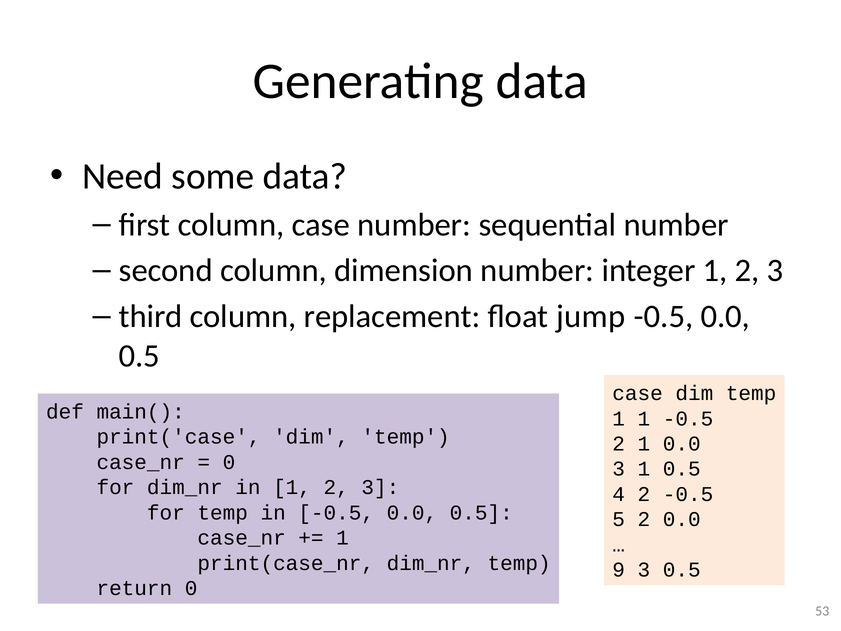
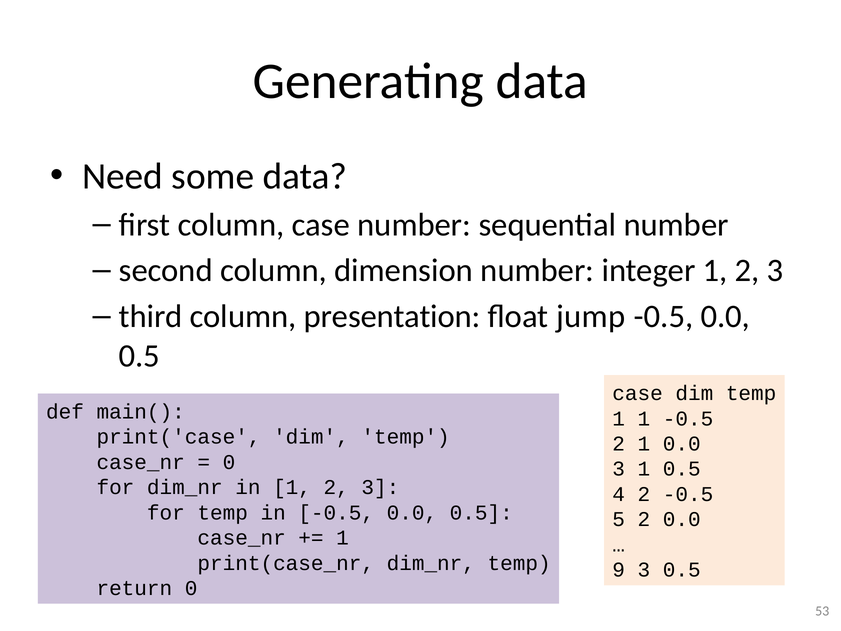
replacement: replacement -> presentation
